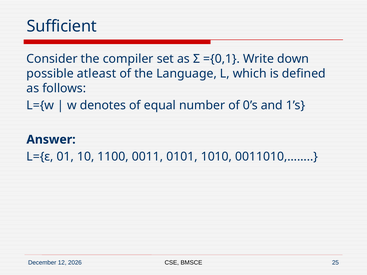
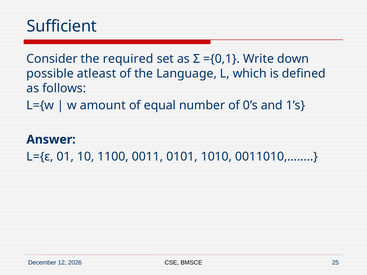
compiler: compiler -> required
denotes: denotes -> amount
